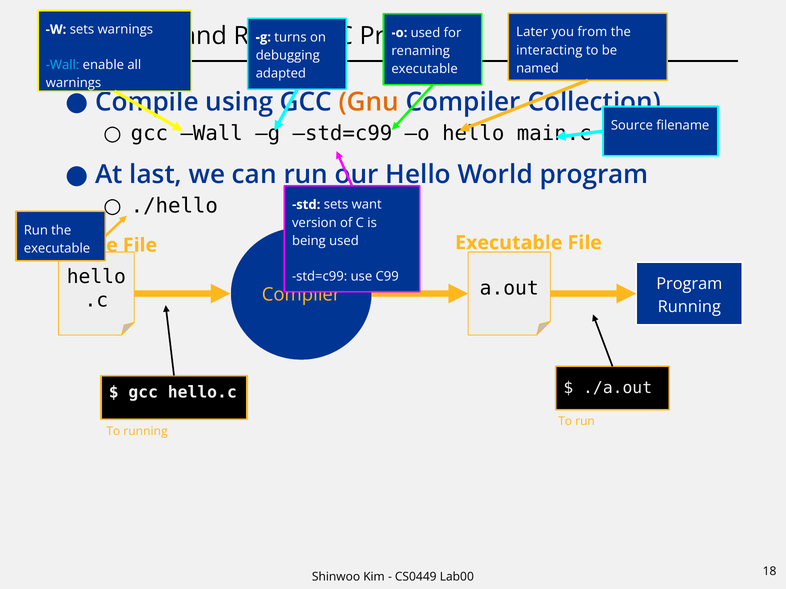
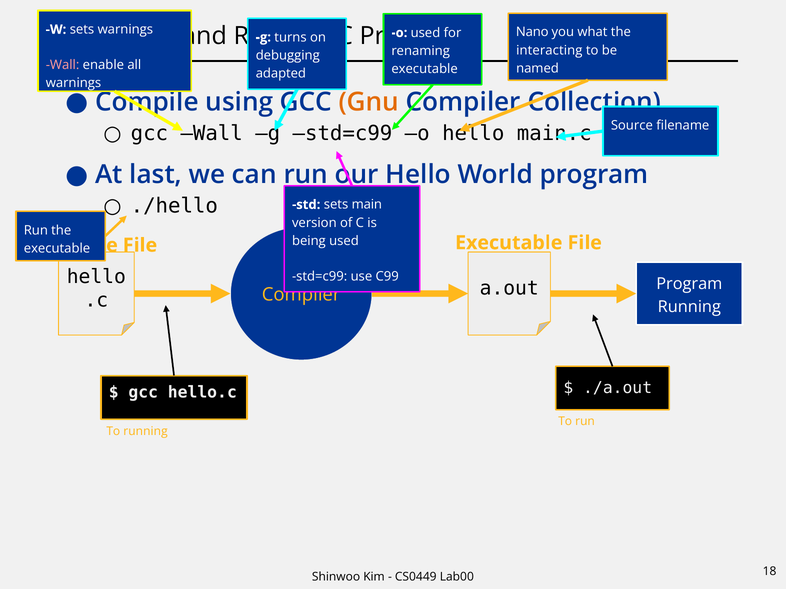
Later: Later -> Nano
from: from -> what
Wall at (63, 65) colour: light blue -> pink
want: want -> main
